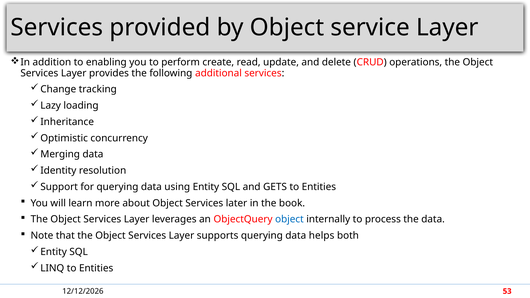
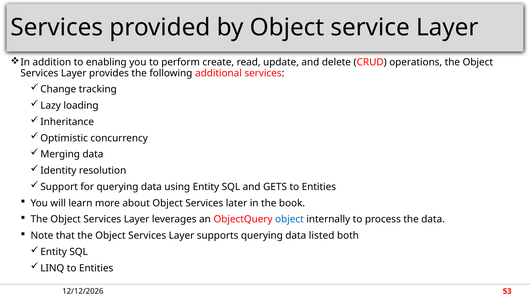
helps: helps -> listed
